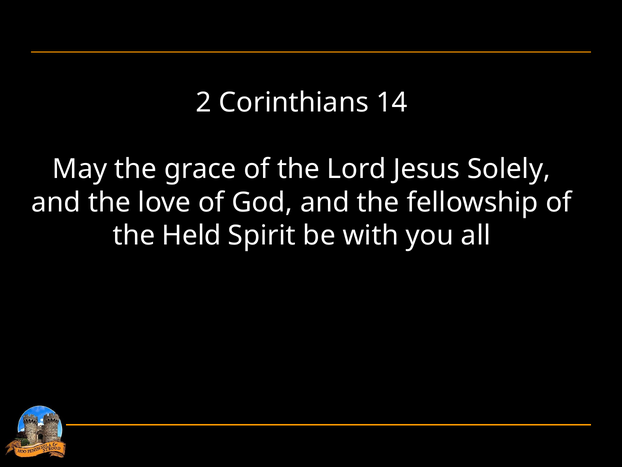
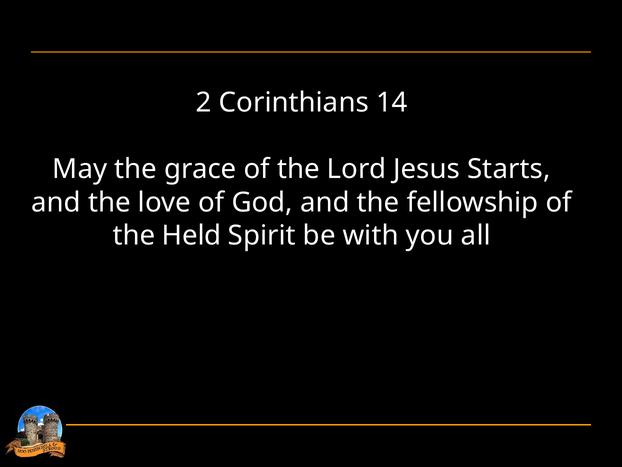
Solely: Solely -> Starts
